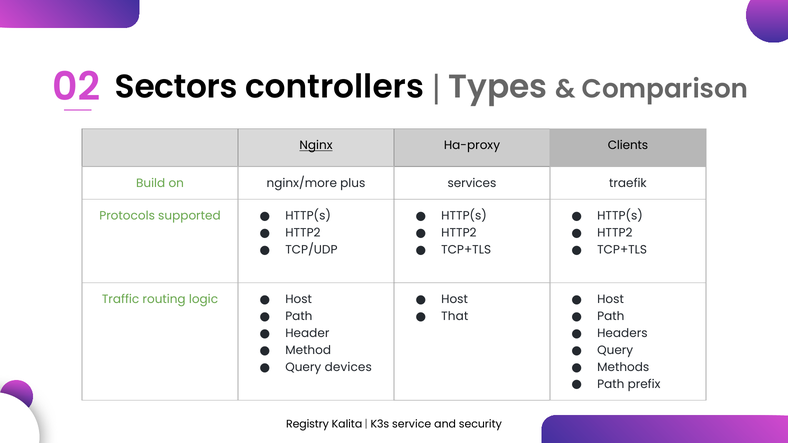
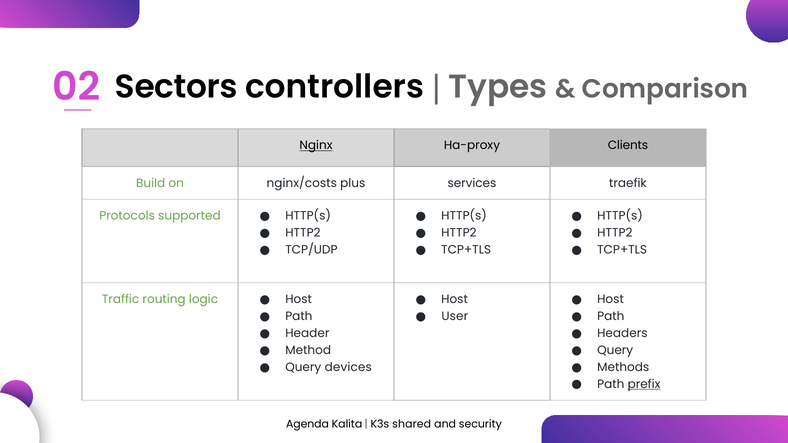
nginx/more: nginx/more -> nginx/costs
That: That -> User
prefix underline: none -> present
Registry: Registry -> Agenda
service: service -> shared
